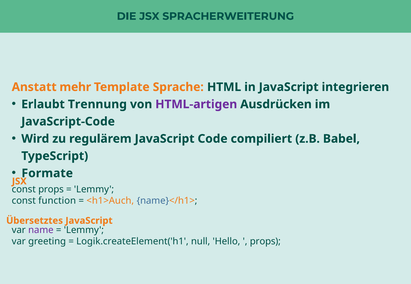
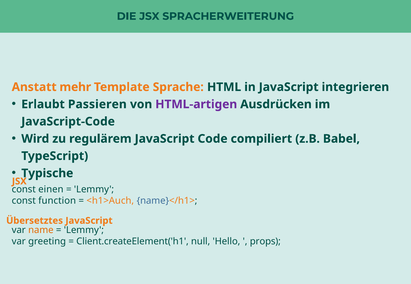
Trennung: Trennung -> Passieren
Formate: Formate -> Typische
const props: props -> einen
name colour: purple -> orange
Logik.createElement('h1: Logik.createElement('h1 -> Client.createElement('h1
